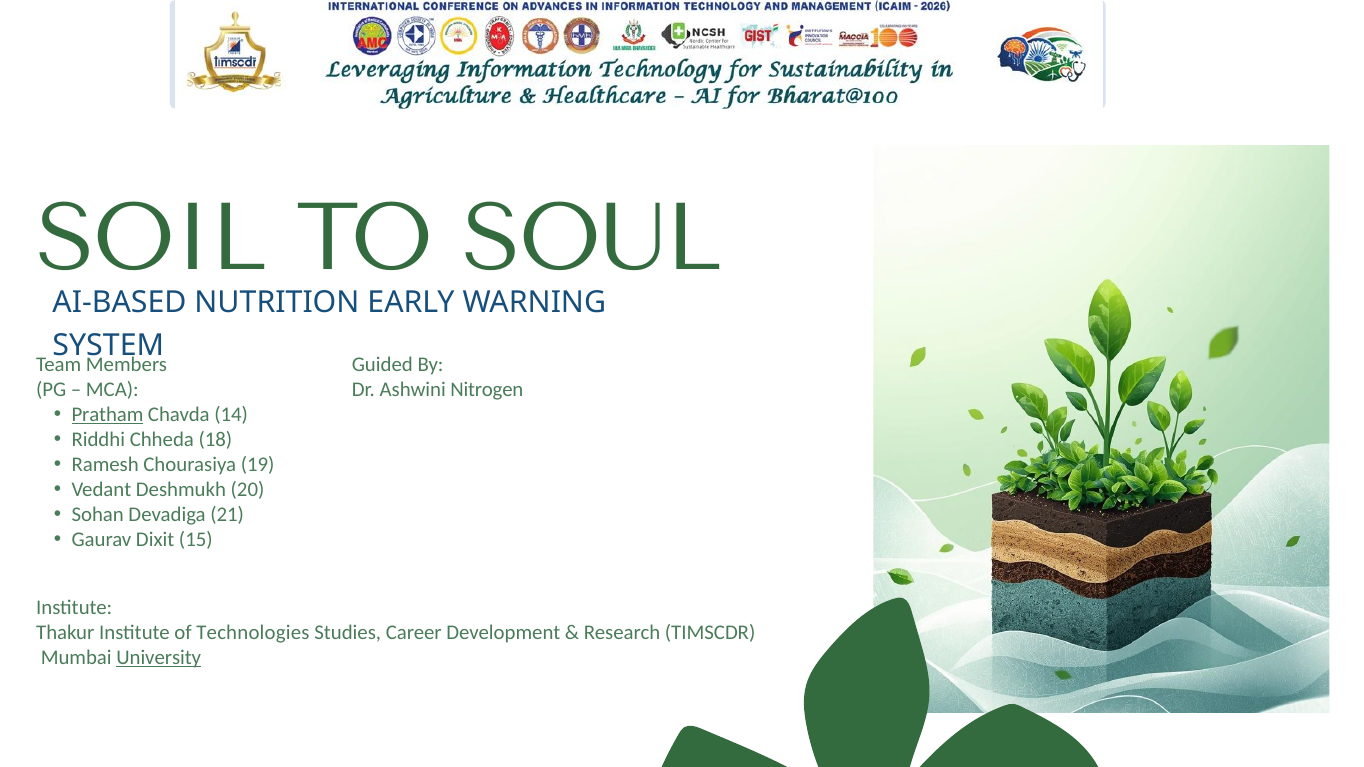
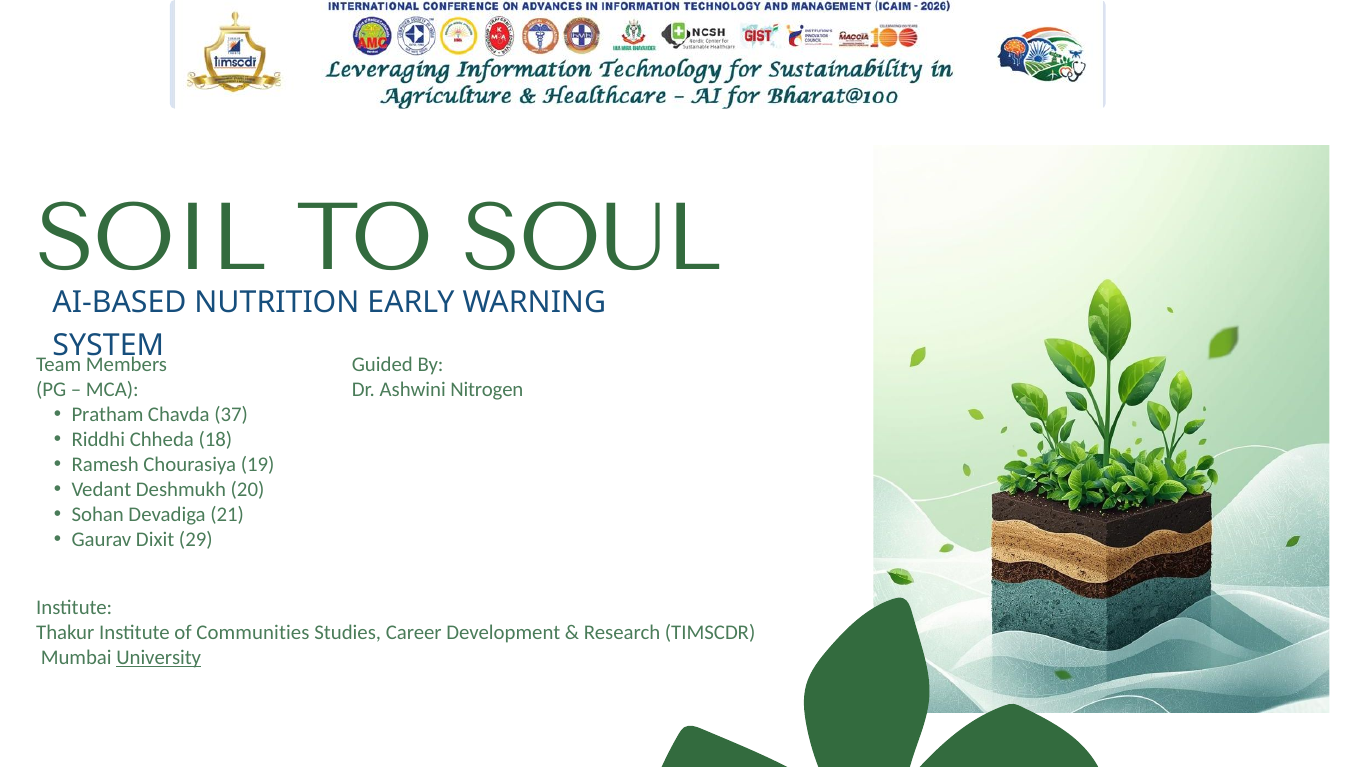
Pratham underline: present -> none
14: 14 -> 37
15: 15 -> 29
Technologies: Technologies -> Communities
